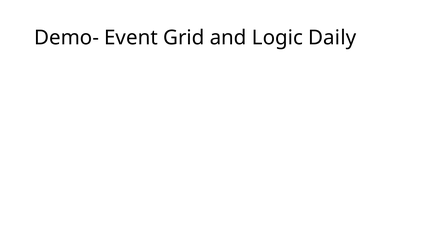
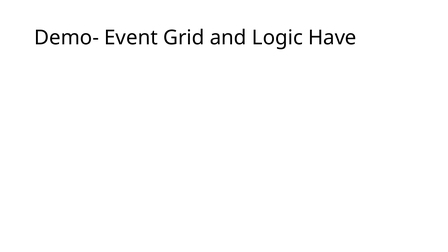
Daily: Daily -> Have
